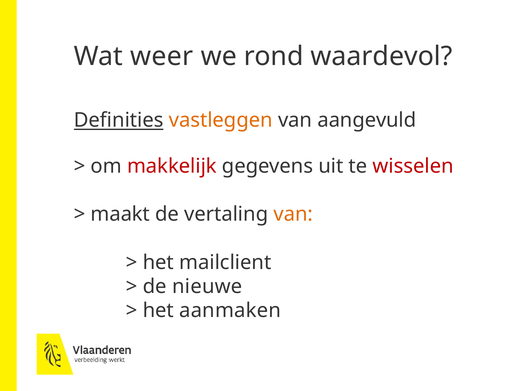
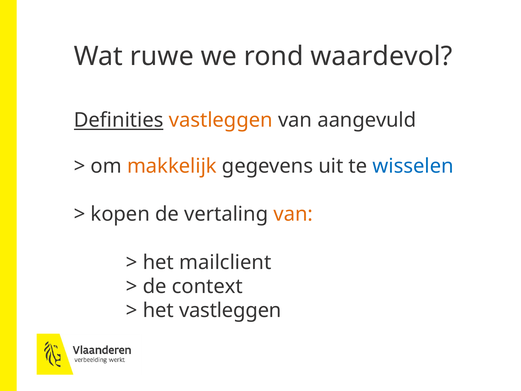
weer: weer -> ruwe
makkelijk colour: red -> orange
wisselen colour: red -> blue
maakt: maakt -> kopen
nieuwe: nieuwe -> context
het aanmaken: aanmaken -> vastleggen
